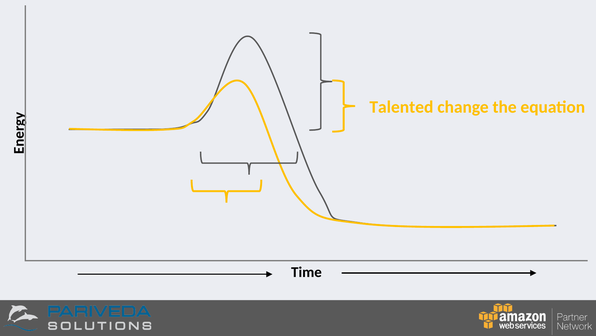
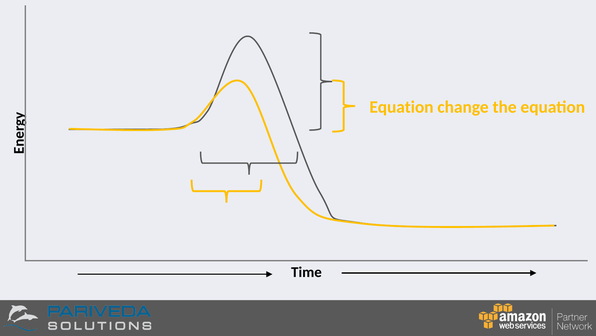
Talented at (401, 107): Talented -> Equation
